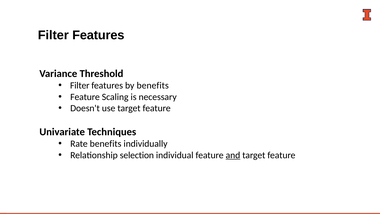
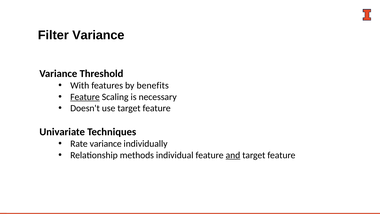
Features at (98, 35): Features -> Variance
Filter at (80, 85): Filter -> With
Feature at (85, 97) underline: none -> present
Rate benefits: benefits -> variance
selection: selection -> methods
